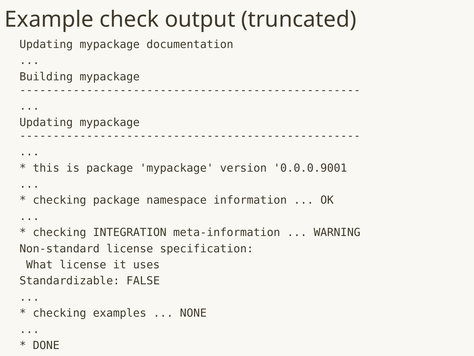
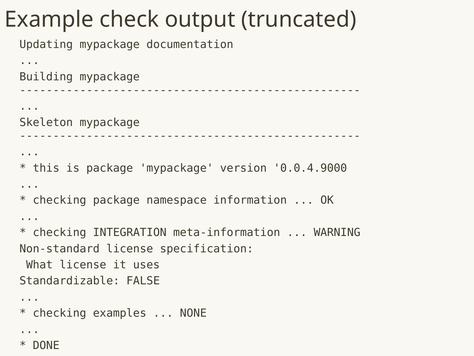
Updating at (46, 122): Updating -> Skeleton
0.0.0.9001: 0.0.0.9001 -> 0.0.4.9000
